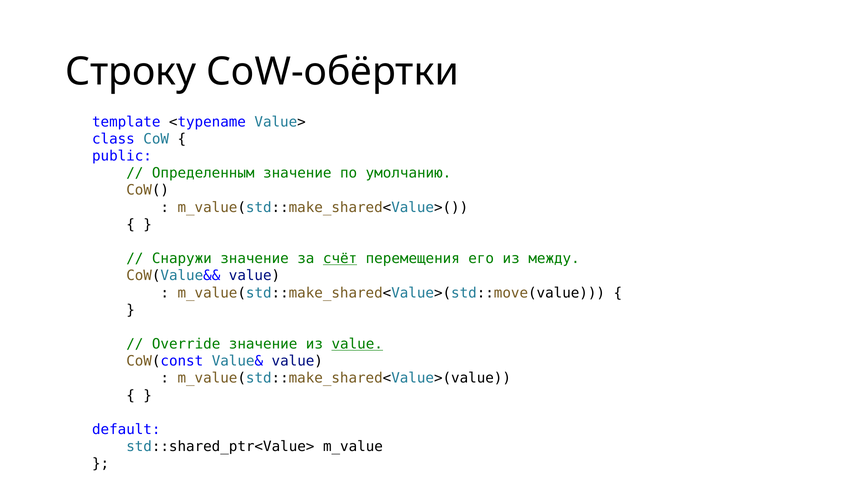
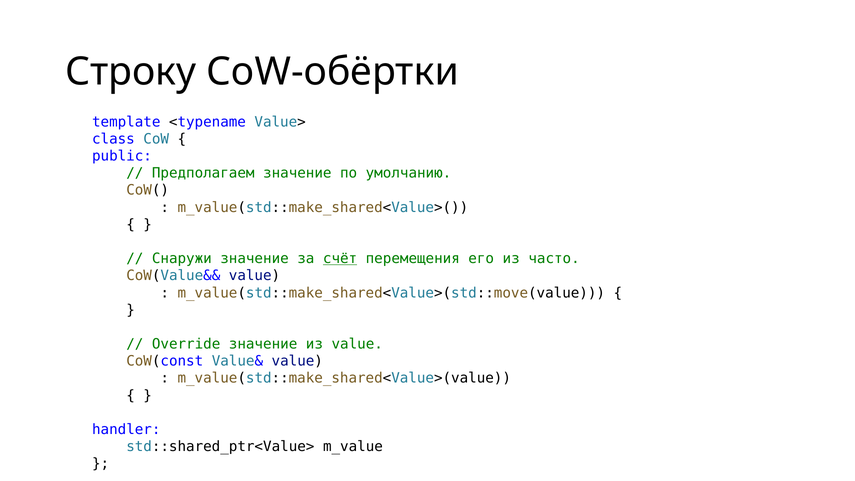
Определенным: Определенным -> Предполагаем
между: между -> часто
value at (357, 344) underline: present -> none
default: default -> handler
